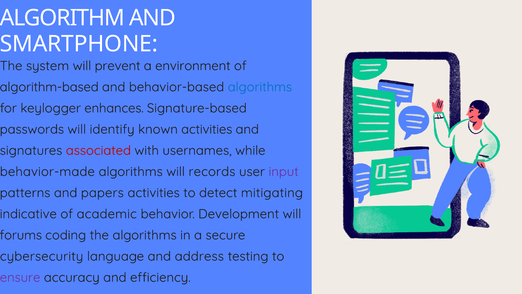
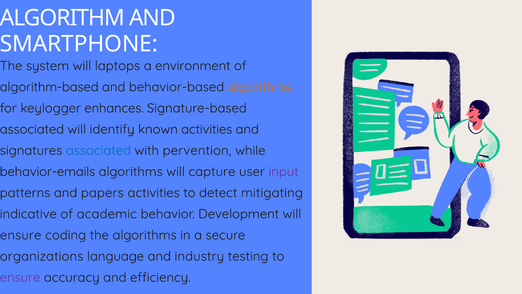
prevent: prevent -> laptops
algorithms at (260, 87) colour: blue -> orange
passwords at (32, 129): passwords -> associated
associated at (98, 150) colour: red -> blue
usernames: usernames -> pervention
behavior-made: behavior-made -> behavior-emails
records: records -> capture
forums at (21, 235): forums -> ensure
cybersecurity: cybersecurity -> organizations
address: address -> industry
